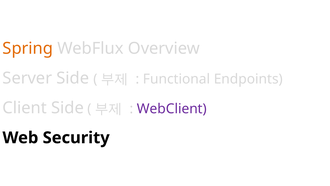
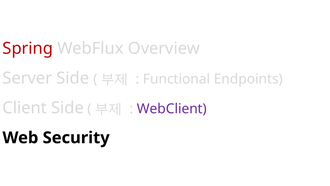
Spring colour: orange -> red
